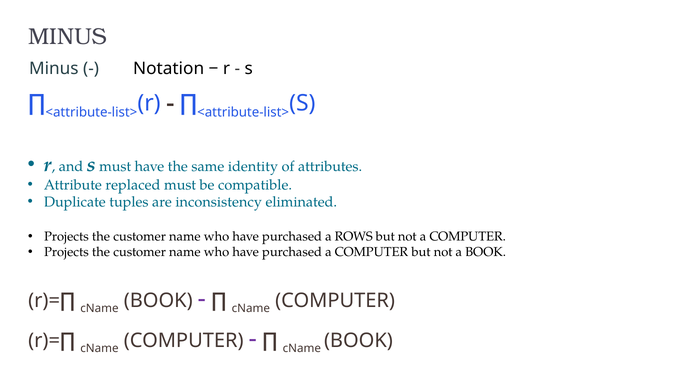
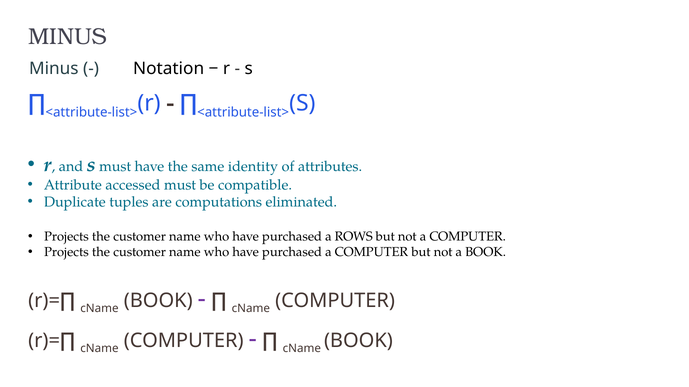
replaced: replaced -> accessed
inconsistency: inconsistency -> computations
